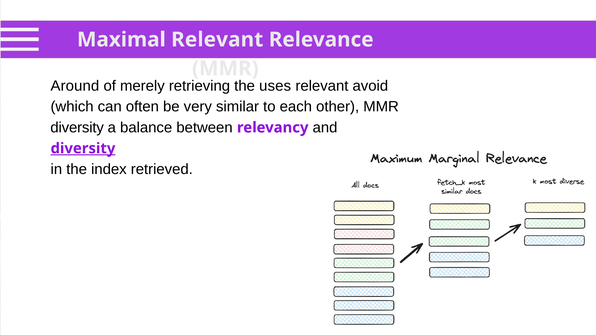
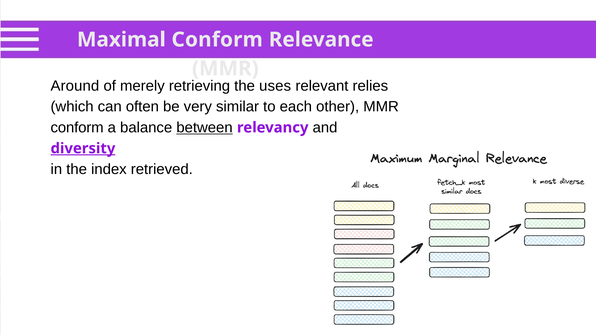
Maximal Relevant: Relevant -> Conform
avoid: avoid -> relies
diversity at (77, 128): diversity -> conform
between underline: none -> present
